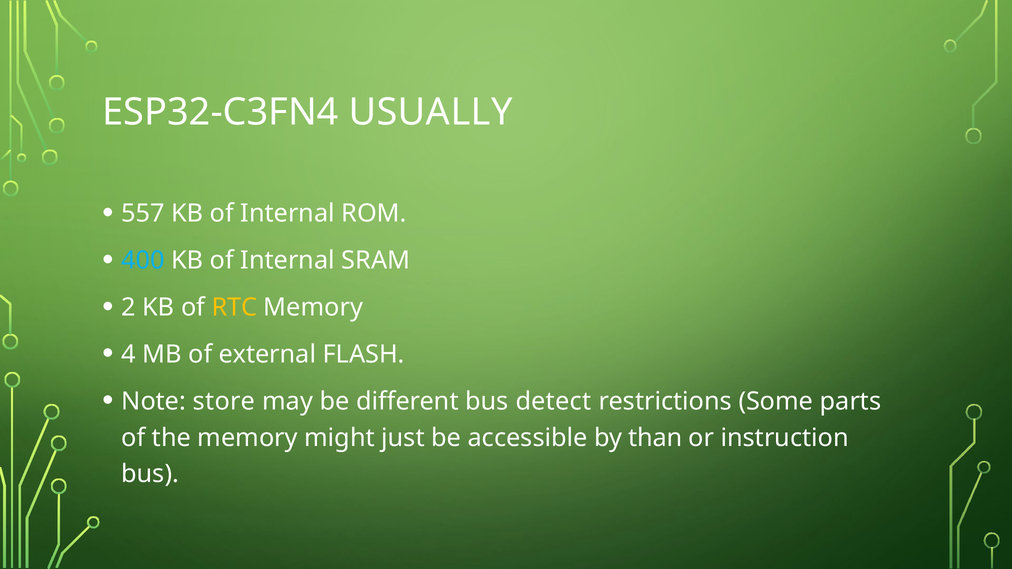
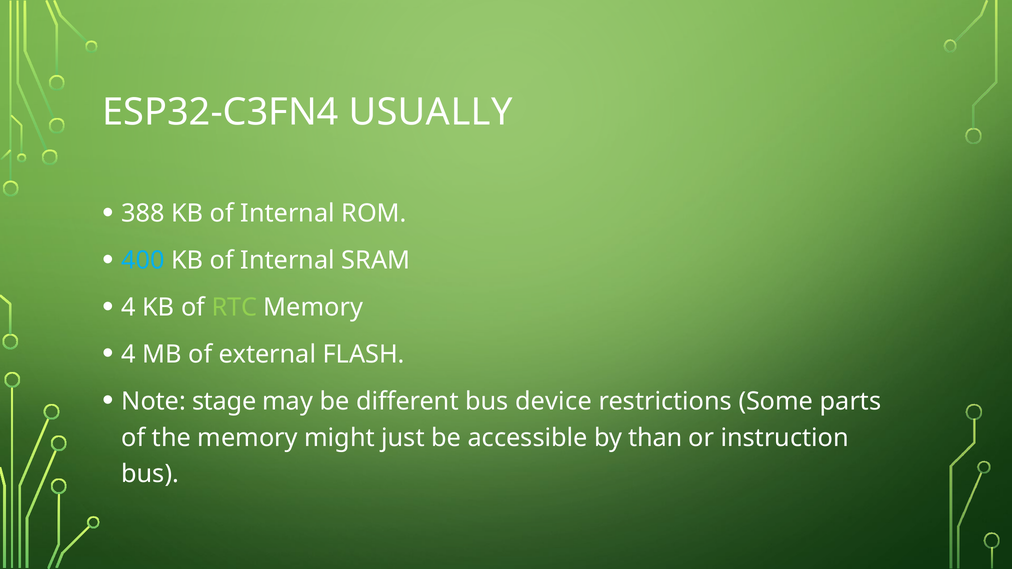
557: 557 -> 388
2 at (129, 307): 2 -> 4
RTC colour: yellow -> light green
store: store -> stage
detect: detect -> device
